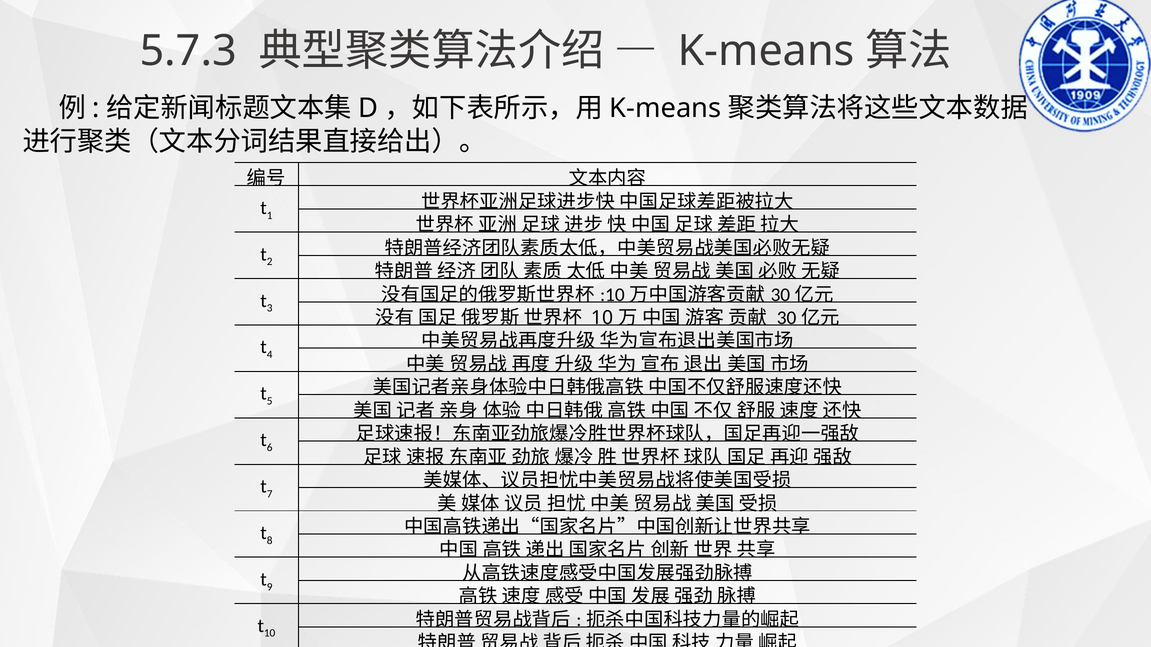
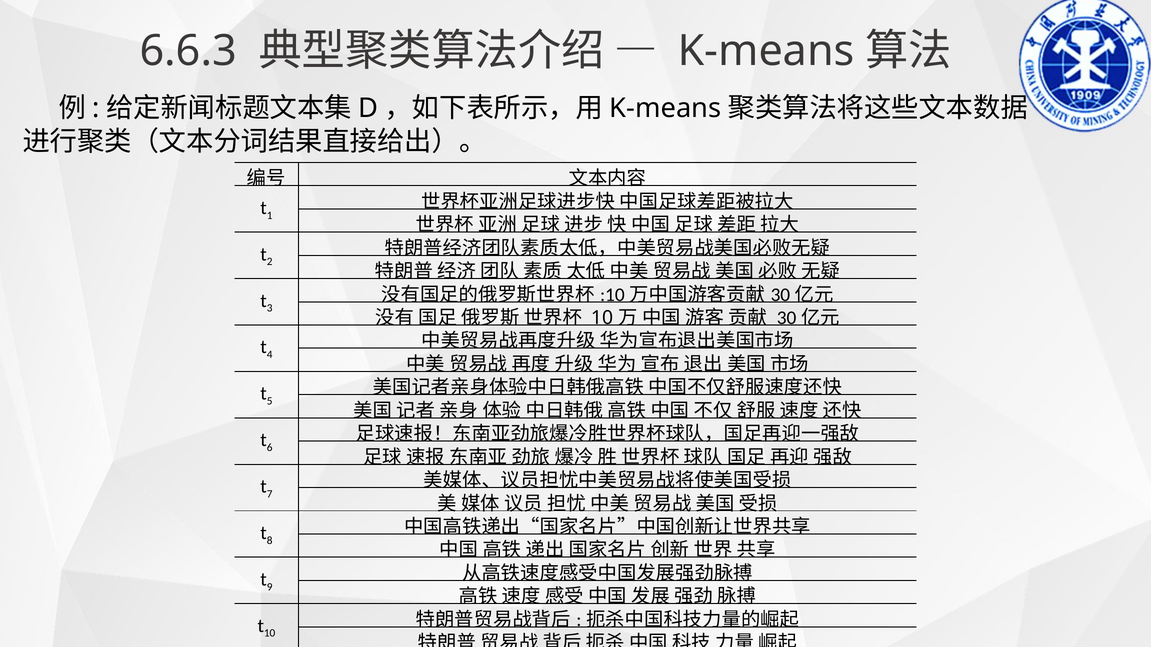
5.7.3: 5.7.3 -> 6.6.3
